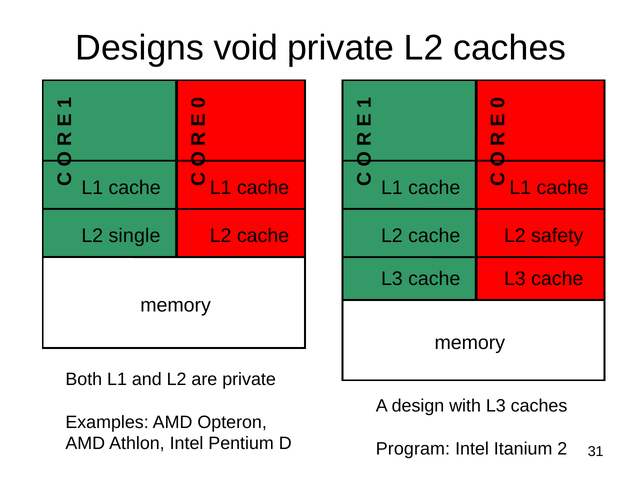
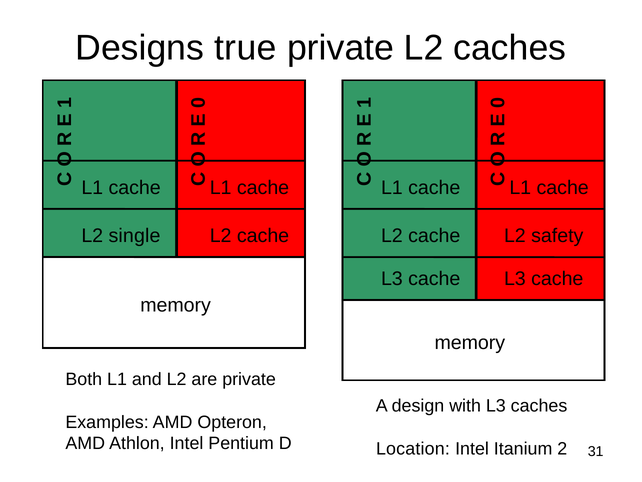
void: void -> true
Program: Program -> Location
